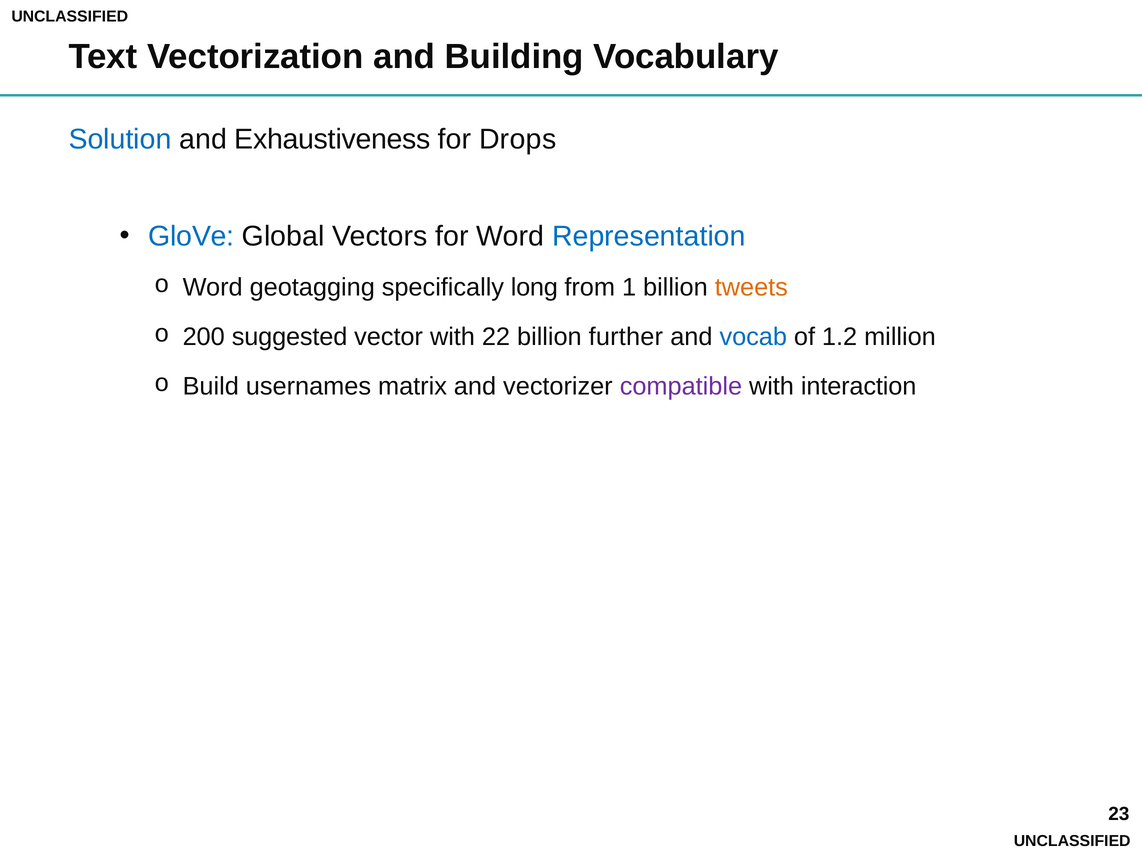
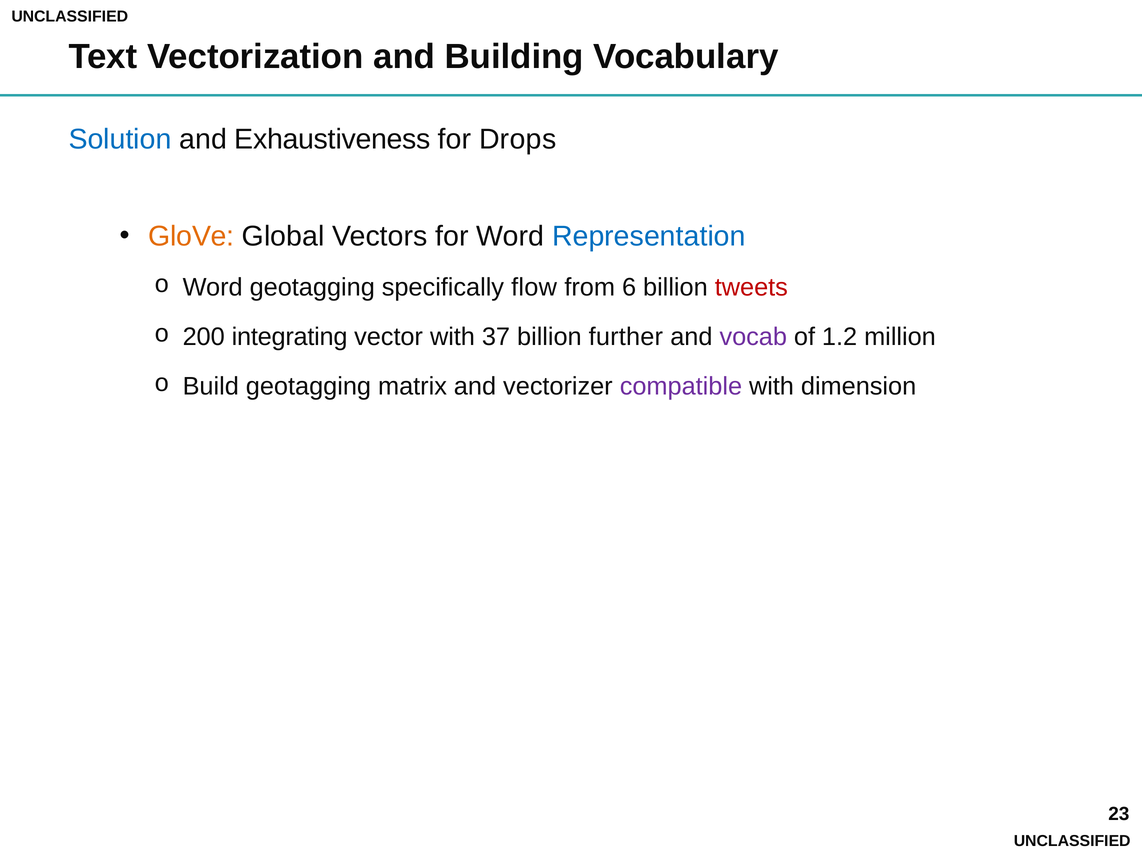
GloVe colour: blue -> orange
long: long -> flow
1: 1 -> 6
tweets colour: orange -> red
suggested: suggested -> integrating
22: 22 -> 37
vocab colour: blue -> purple
Build usernames: usernames -> geotagging
interaction: interaction -> dimension
